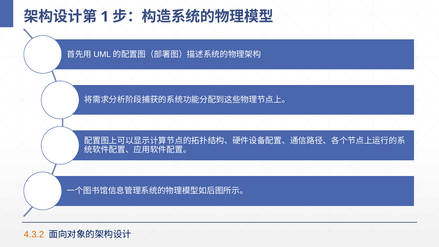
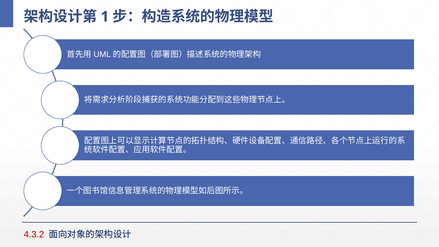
4.3.2 colour: orange -> red
